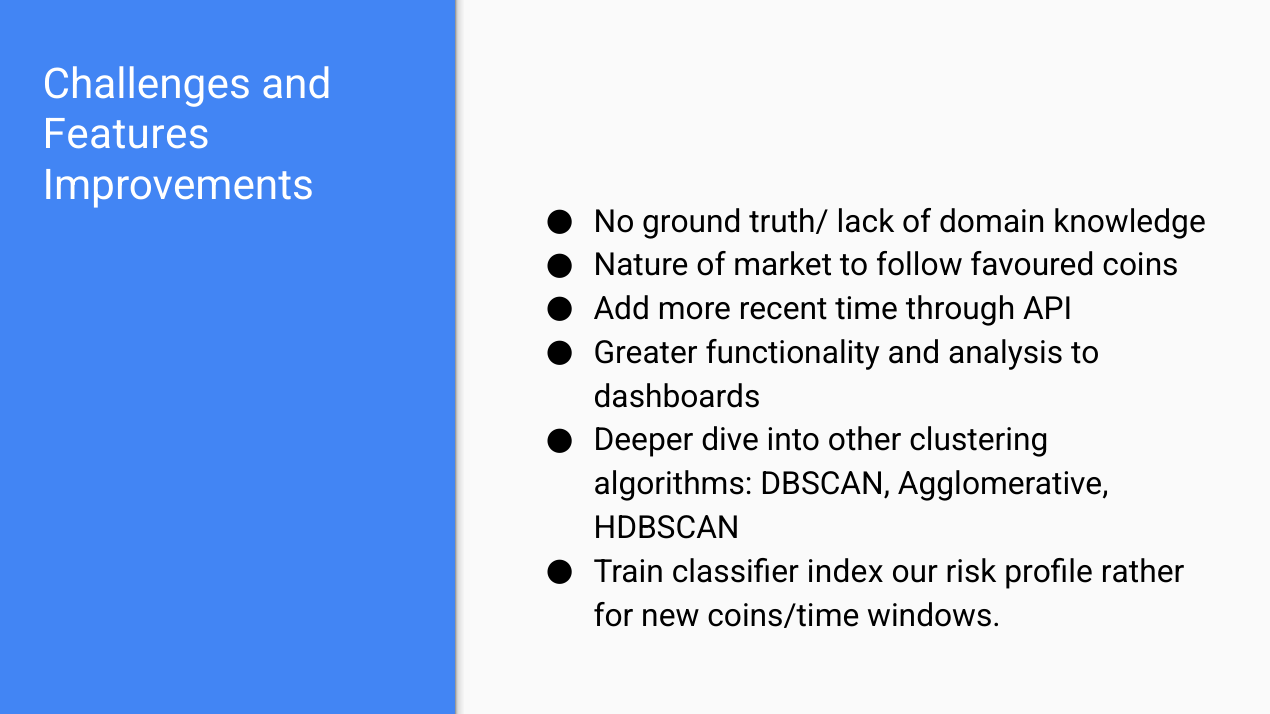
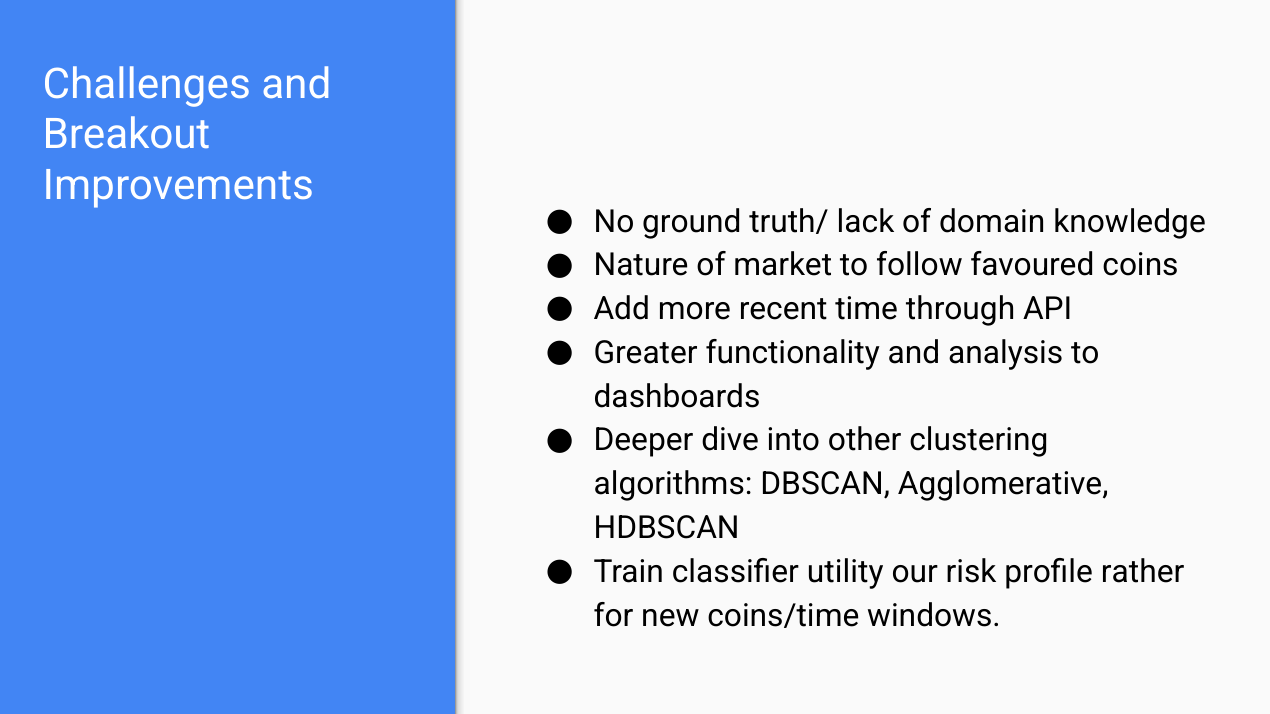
Features: Features -> Breakout
index: index -> utility
